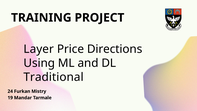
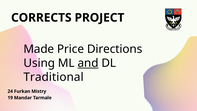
TRAINING: TRAINING -> CORRECTS
Layer: Layer -> Made
and underline: none -> present
